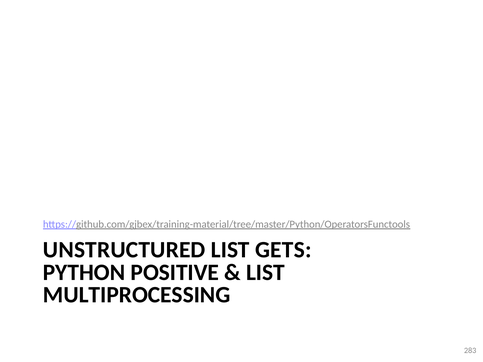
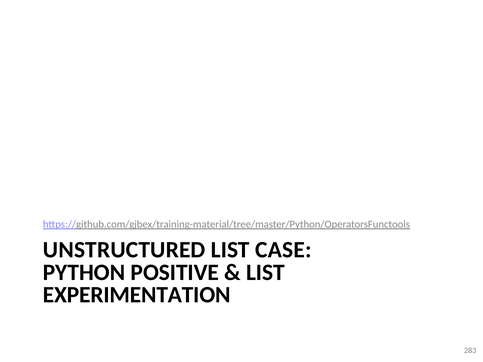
GETS: GETS -> CASE
MULTIPROCESSING: MULTIPROCESSING -> EXPERIMENTATION
